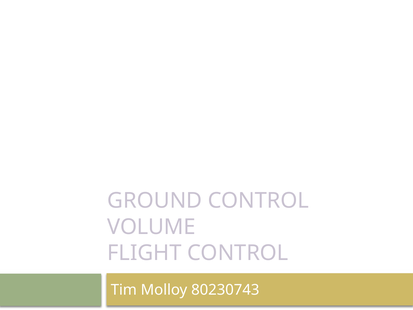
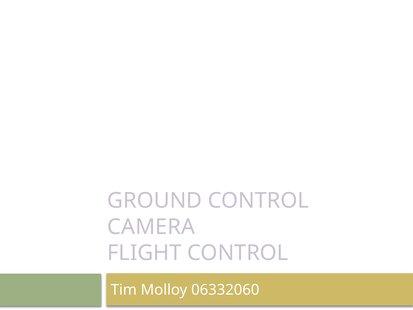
VOLUME: VOLUME -> CAMERA
80230743: 80230743 -> 06332060
